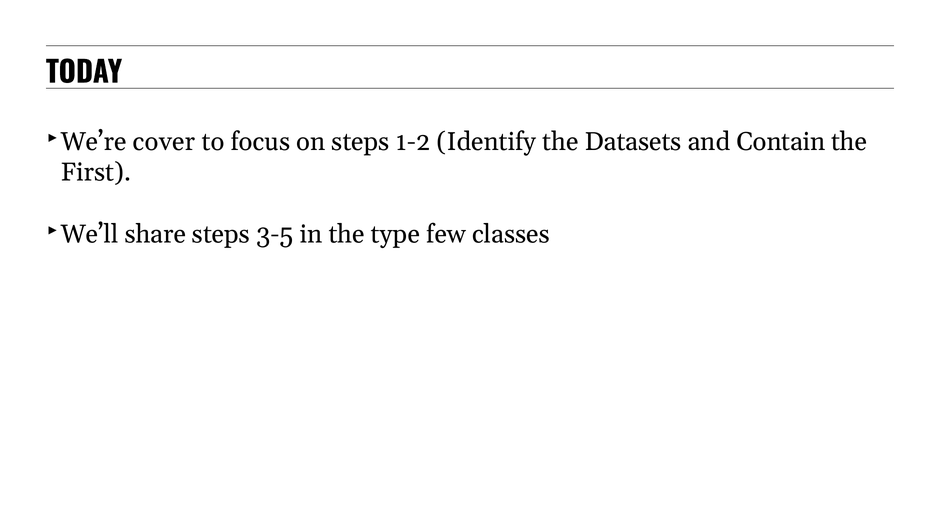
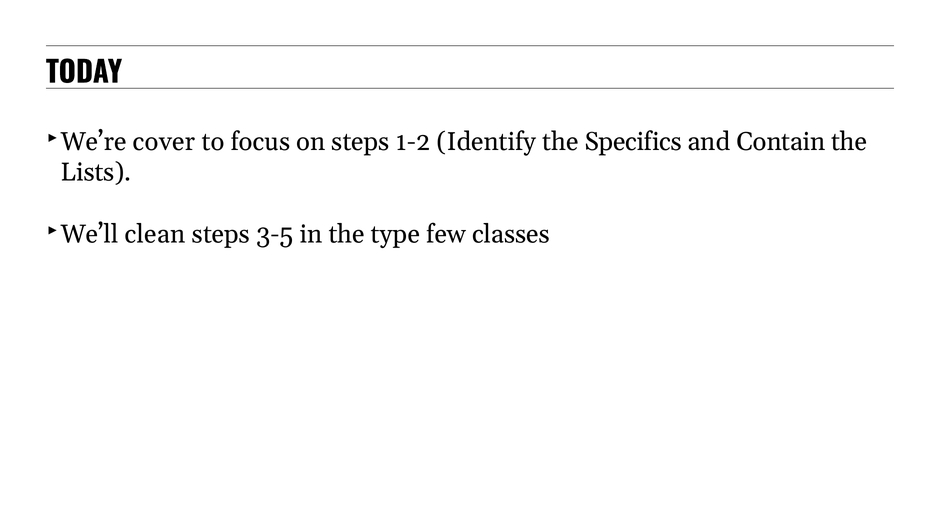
Datasets: Datasets -> Specifics
First: First -> Lists
share: share -> clean
